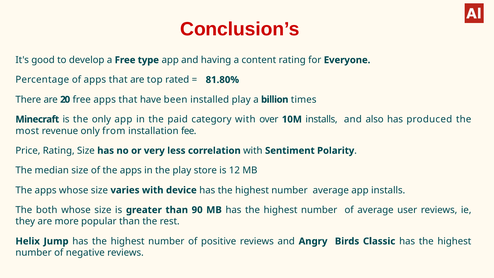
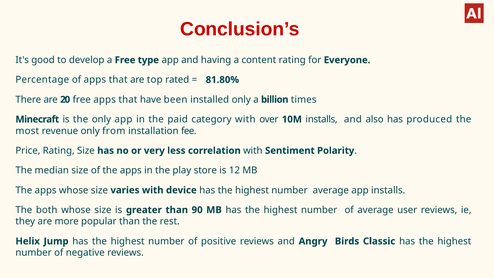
installed play: play -> only
